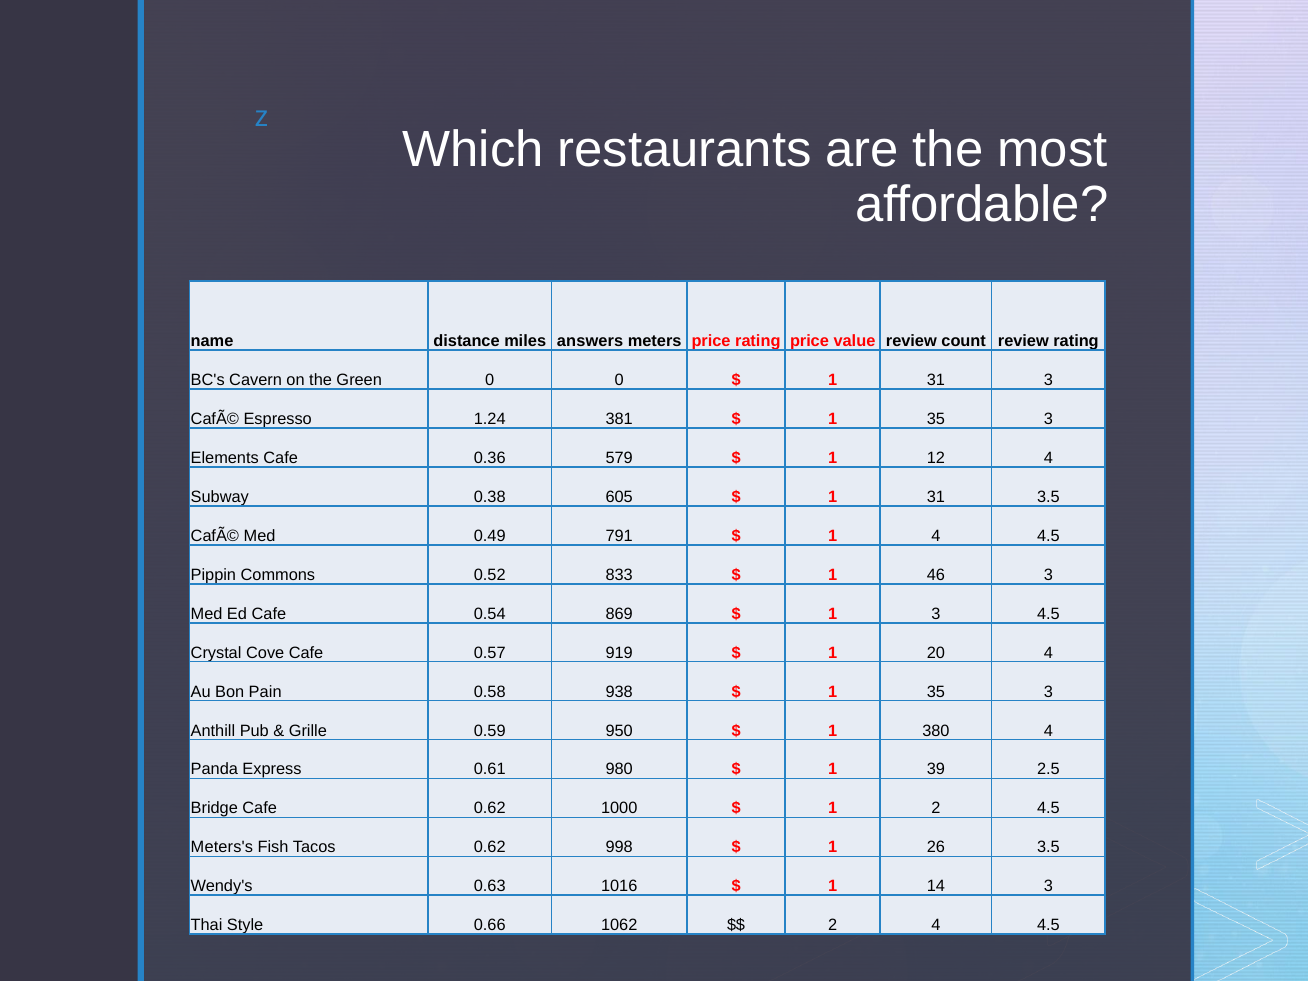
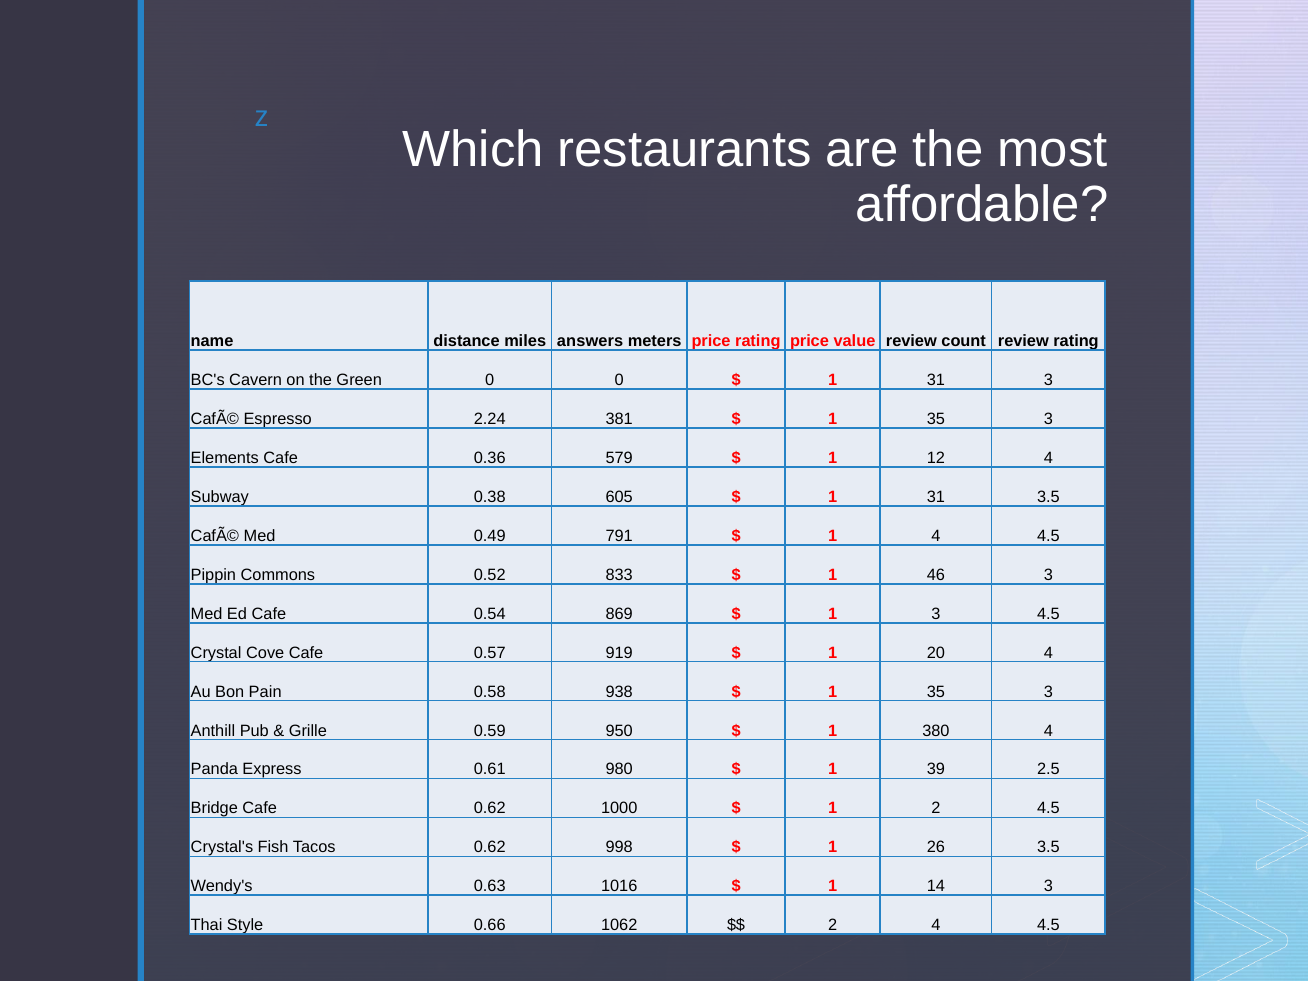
1.24: 1.24 -> 2.24
Meters's: Meters's -> Crystal's
